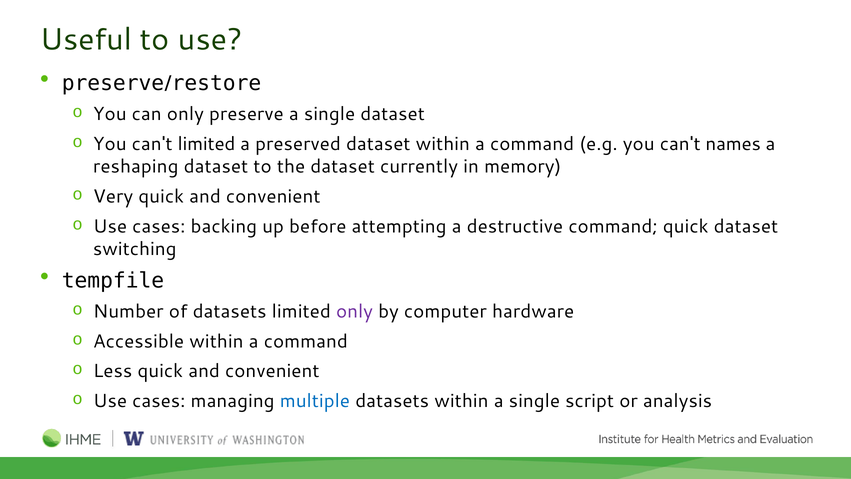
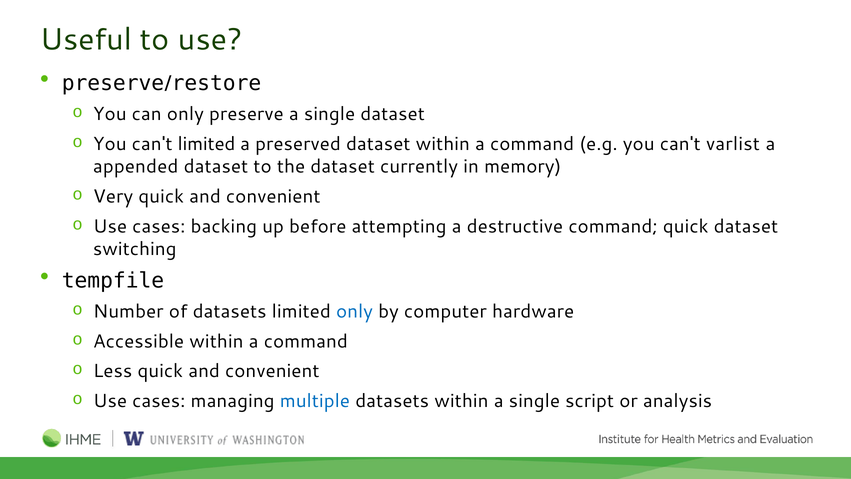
names: names -> varlist
reshaping: reshaping -> appended
only at (355, 311) colour: purple -> blue
